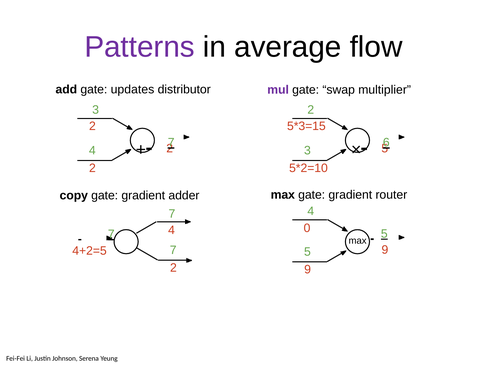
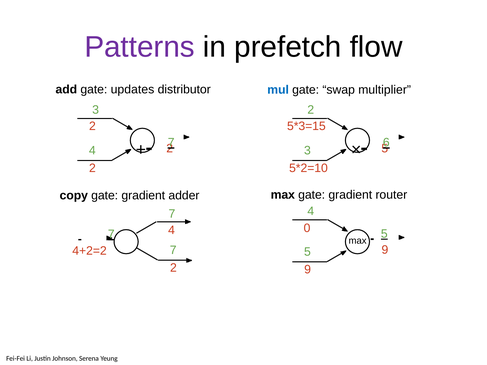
average: average -> prefetch
mul colour: purple -> blue
4+2=5: 4+2=5 -> 4+2=2
